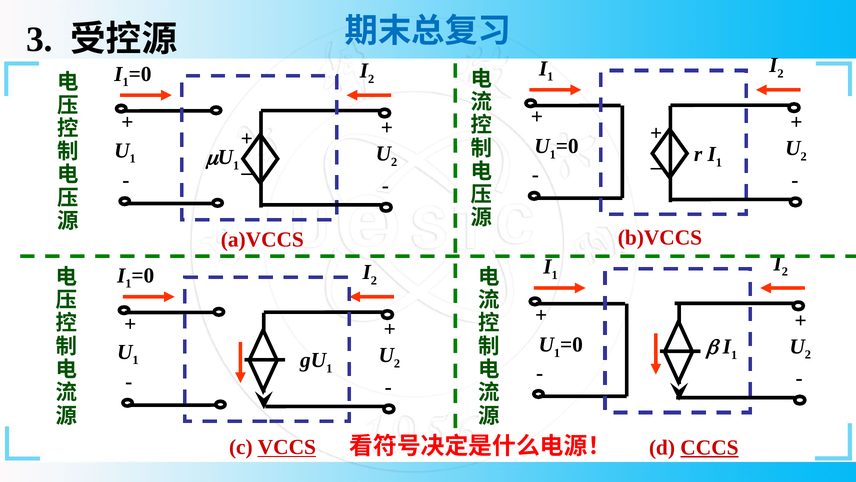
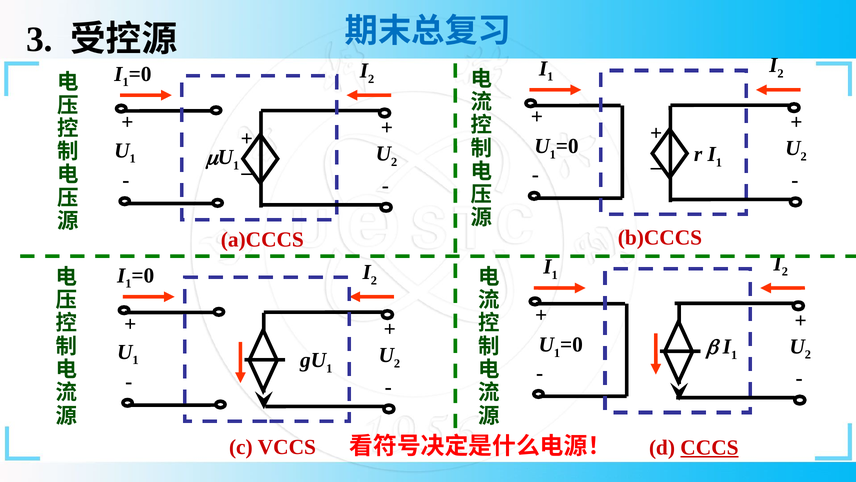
b)VCCS: b)VCCS -> b)CCCS
a)VCCS: a)VCCS -> a)CCCS
VCCS underline: present -> none
